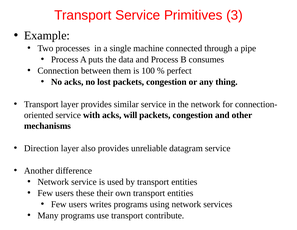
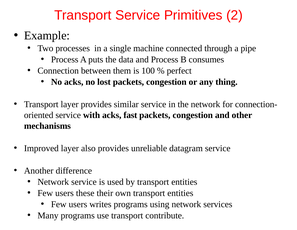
3: 3 -> 2
will: will -> fast
Direction: Direction -> Improved
